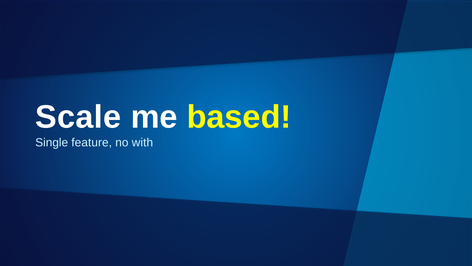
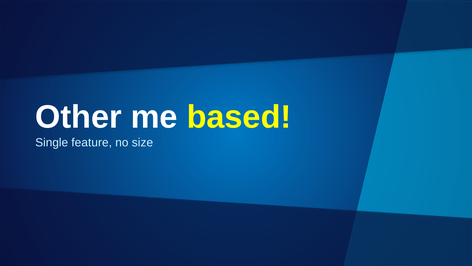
Scale: Scale -> Other
with: with -> size
